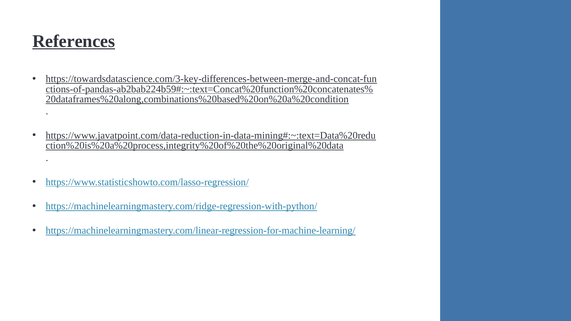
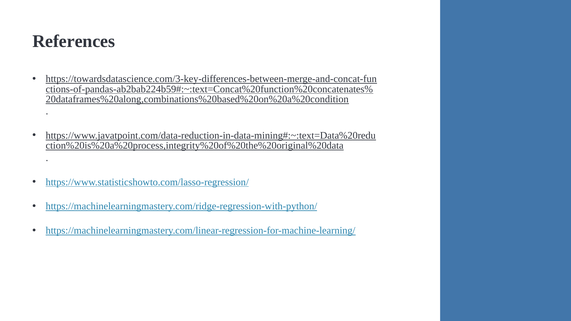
References underline: present -> none
